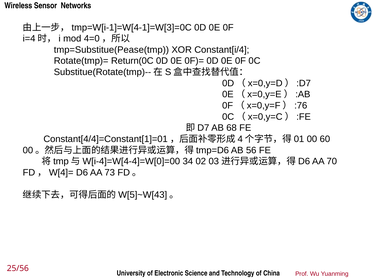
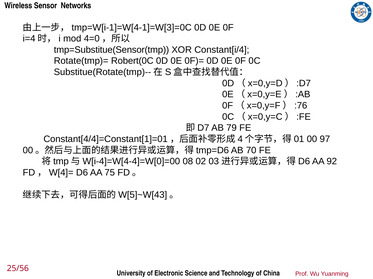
tmp=Substitue(Pease(tmp: tmp=Substitue(Pease(tmp -> tmp=Substitue(Sensor(tmp
Return(0C: Return(0C -> Robert(0C
68: 68 -> 79
60: 60 -> 97
56: 56 -> 70
34: 34 -> 08
70: 70 -> 92
73: 73 -> 75
